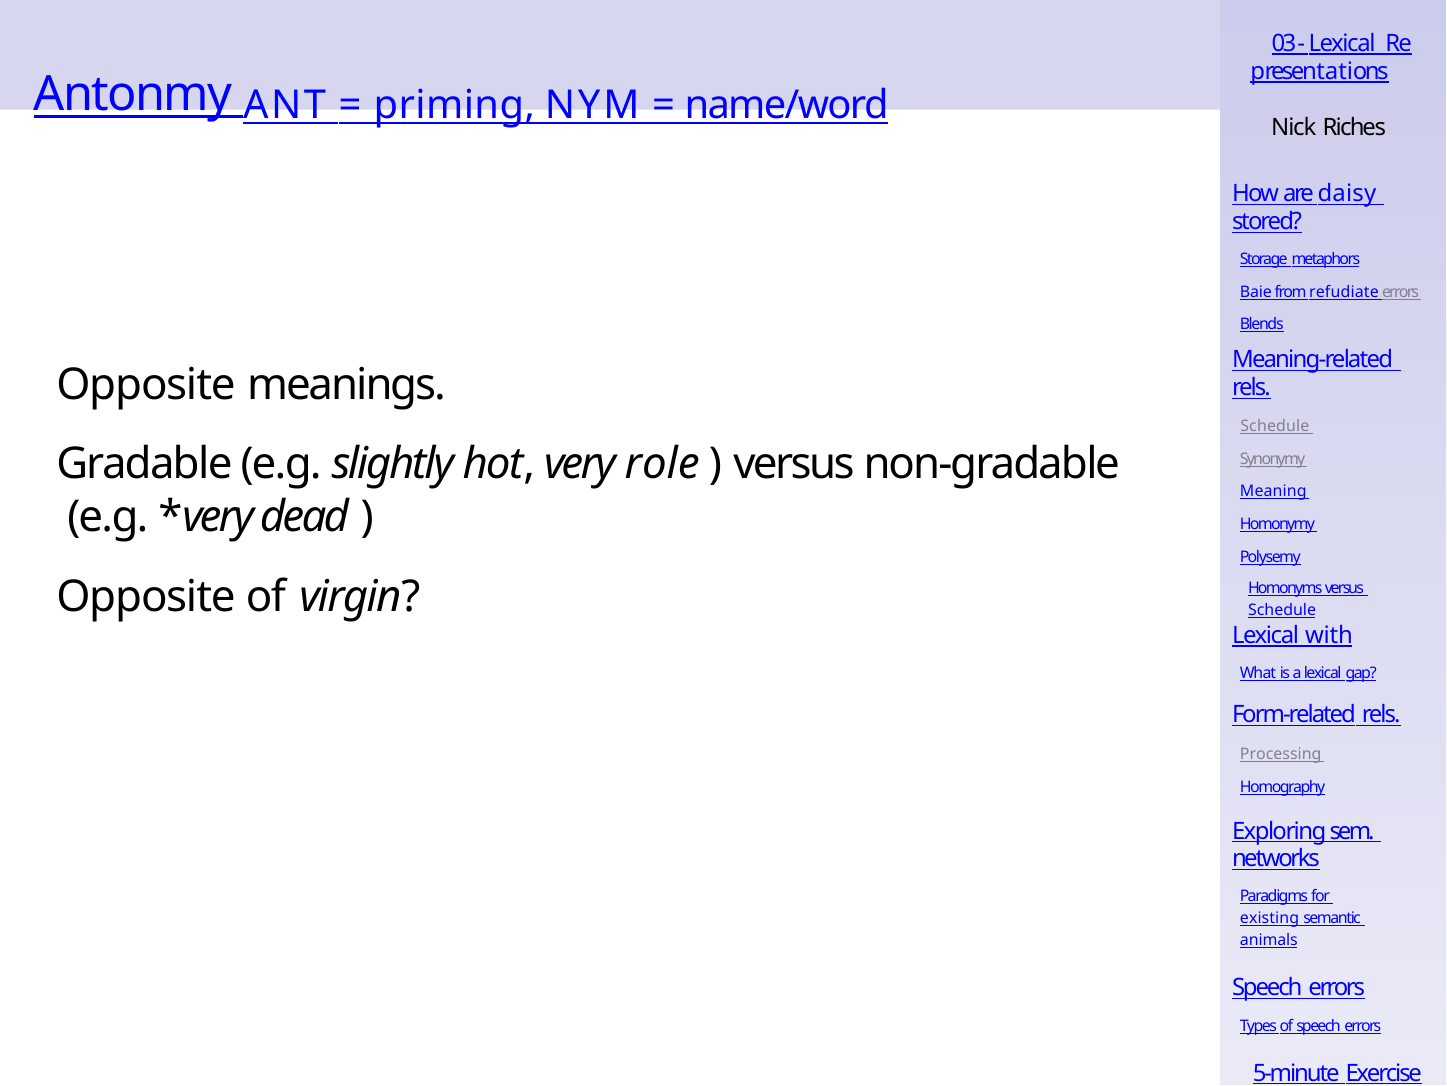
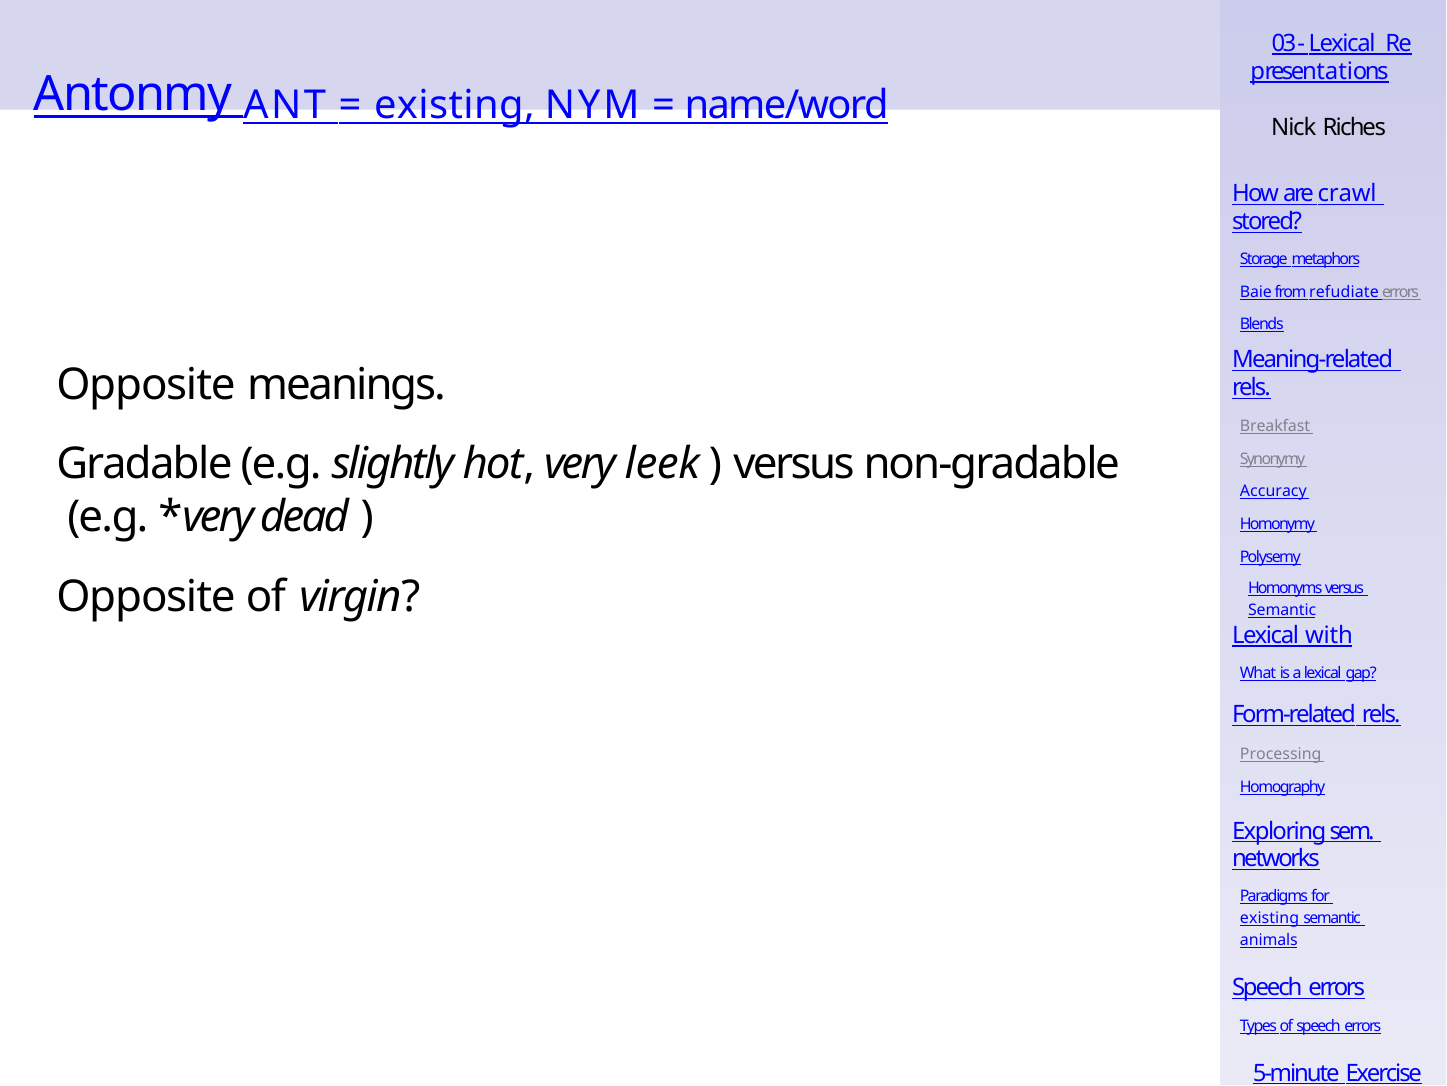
priming at (454, 105): priming -> existing
daisy: daisy -> crawl
Schedule at (1275, 426): Schedule -> Breakfast
role: role -> leek
Meaning: Meaning -> Accuracy
Schedule at (1282, 611): Schedule -> Semantic
